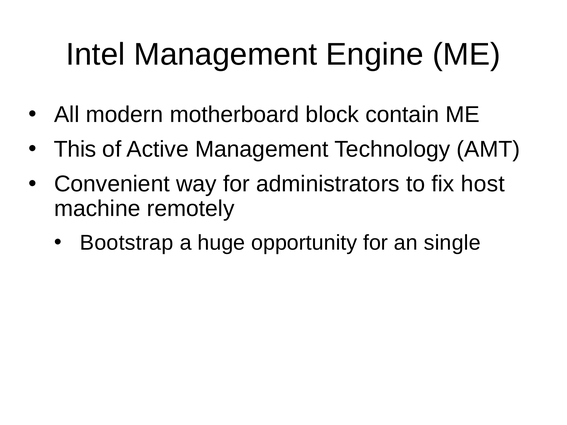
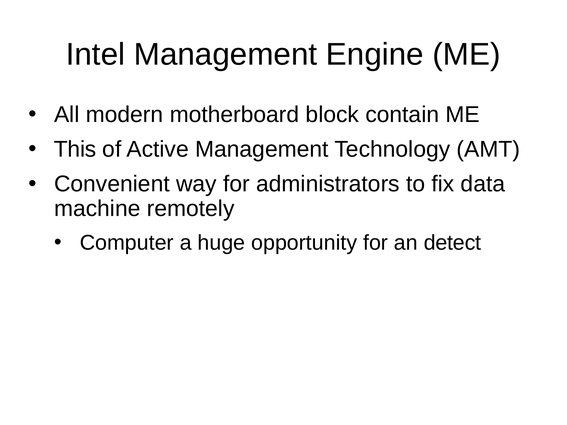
host: host -> data
Bootstrap: Bootstrap -> Computer
single: single -> detect
